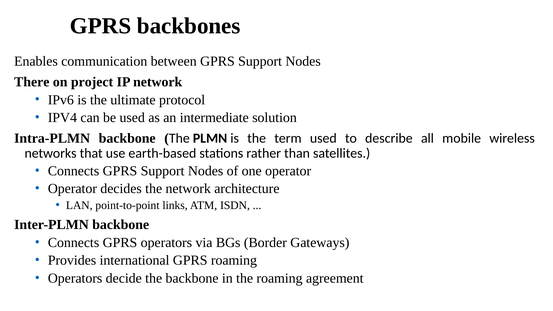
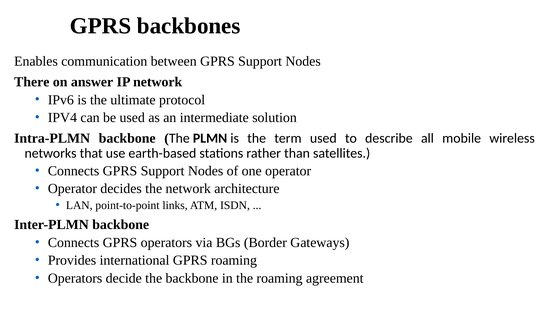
project: project -> answer
